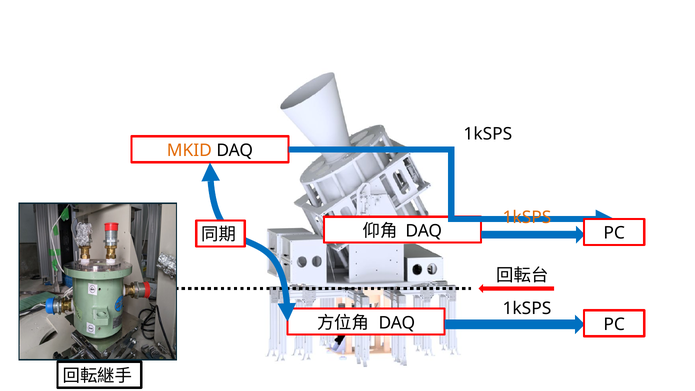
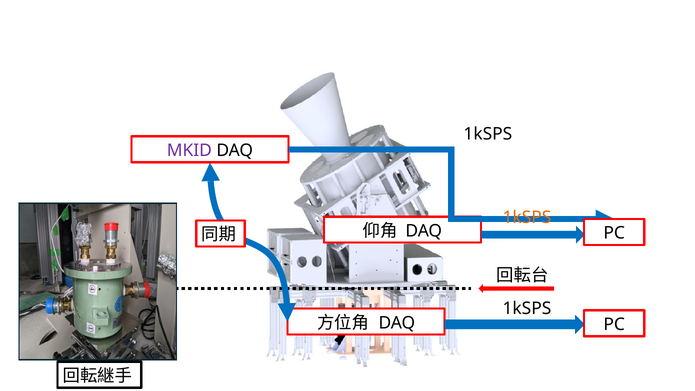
MKID colour: orange -> purple
